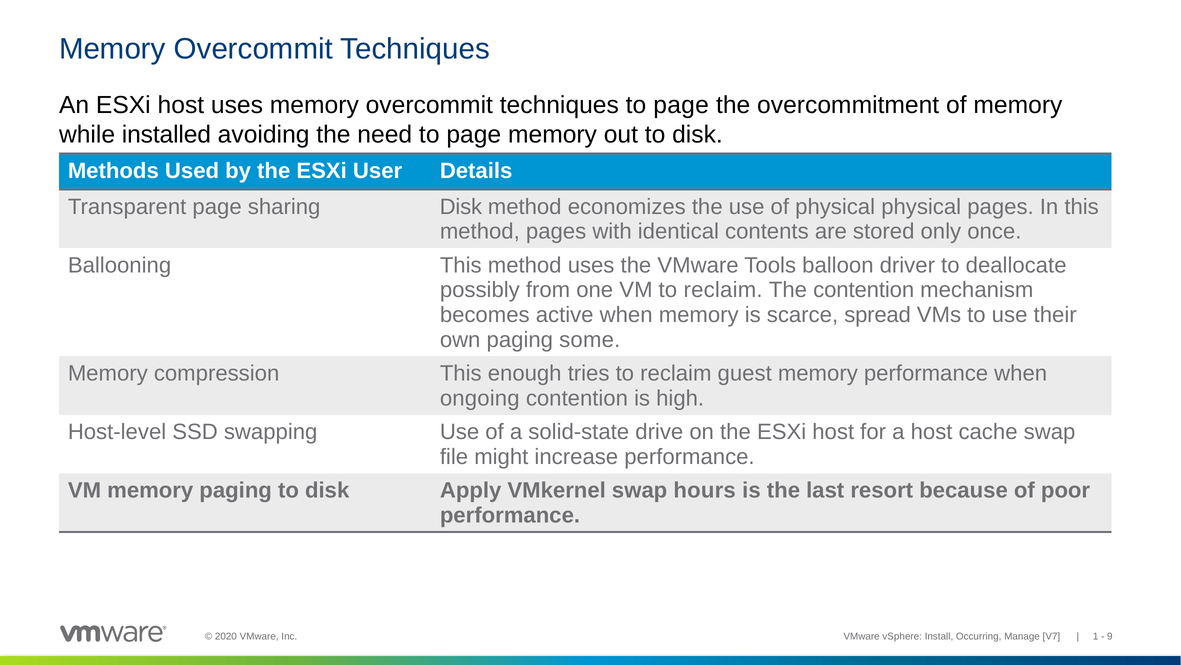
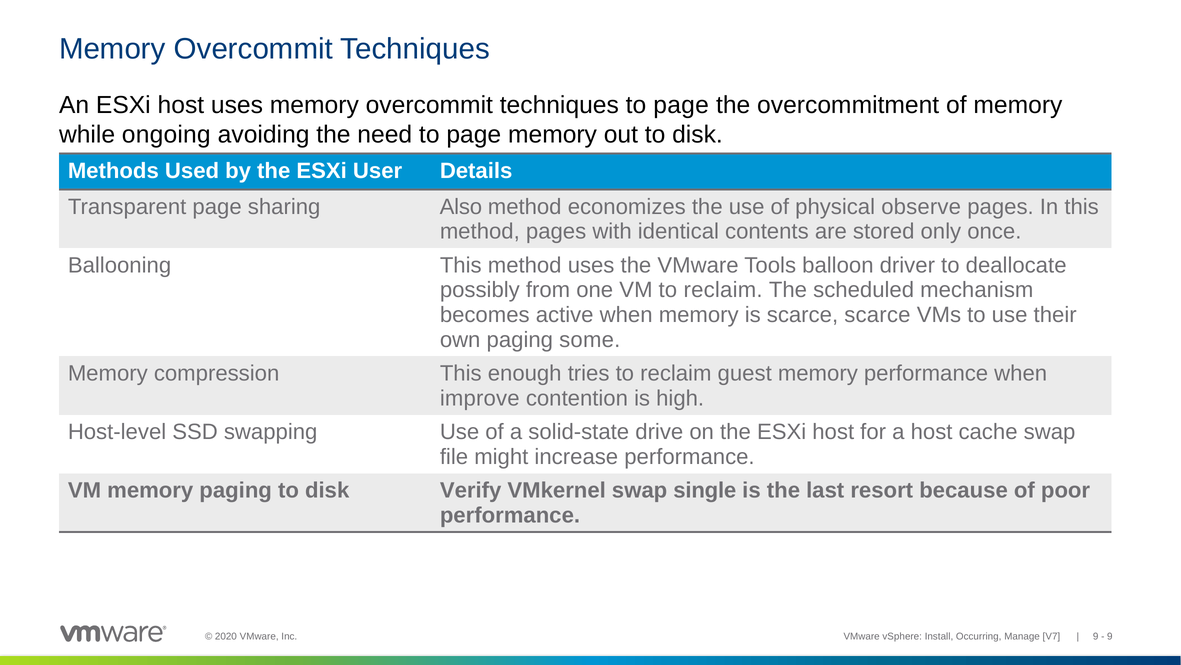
installed: installed -> ongoing
sharing Disk: Disk -> Also
physical physical: physical -> observe
The contention: contention -> scheduled
scarce spread: spread -> scarce
ongoing: ongoing -> improve
Apply: Apply -> Verify
hours: hours -> single
1 at (1096, 636): 1 -> 9
